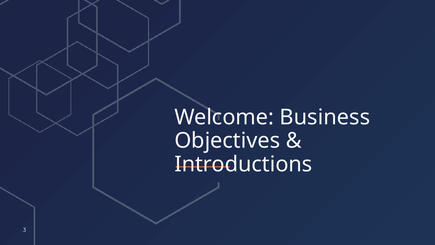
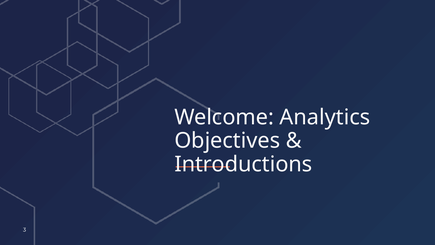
Business: Business -> Analytics
